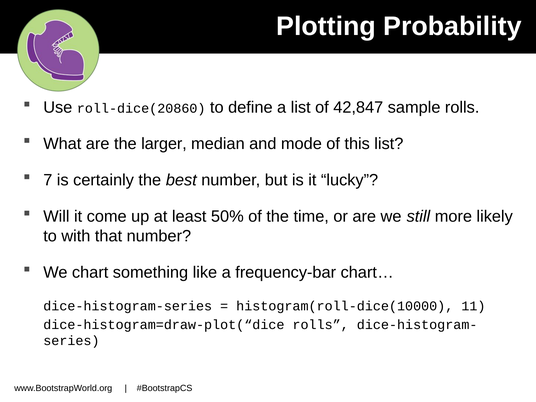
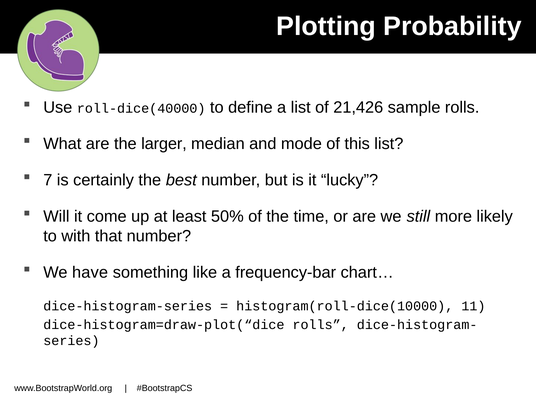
roll-dice(20860: roll-dice(20860 -> roll-dice(40000
42,847: 42,847 -> 21,426
chart: chart -> have
